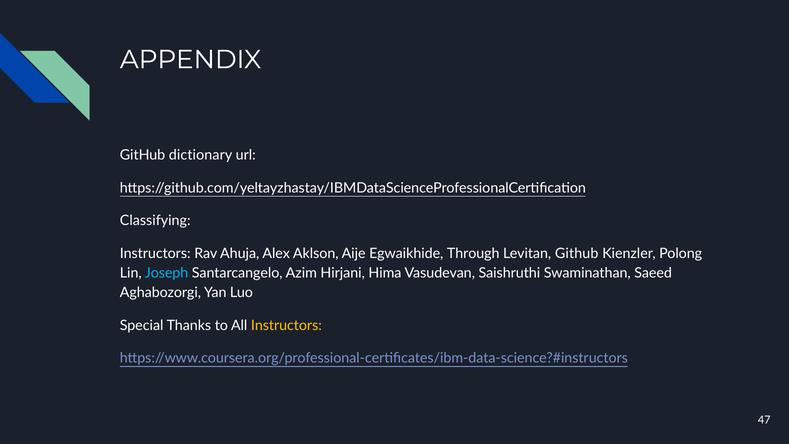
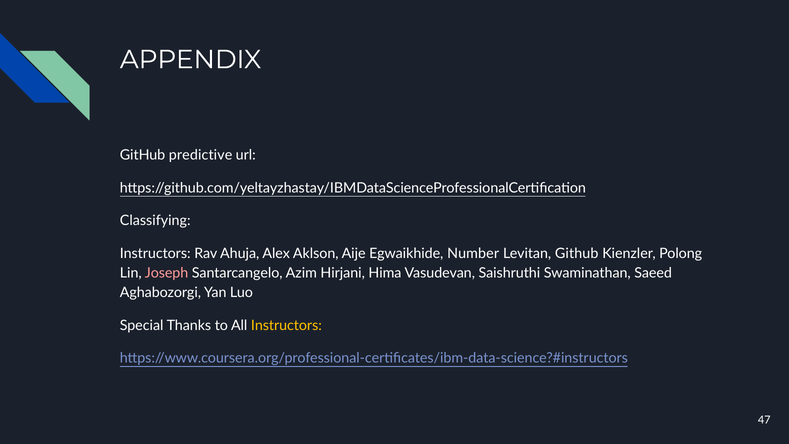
dictionary: dictionary -> predictive
Through: Through -> Number
Joseph colour: light blue -> pink
